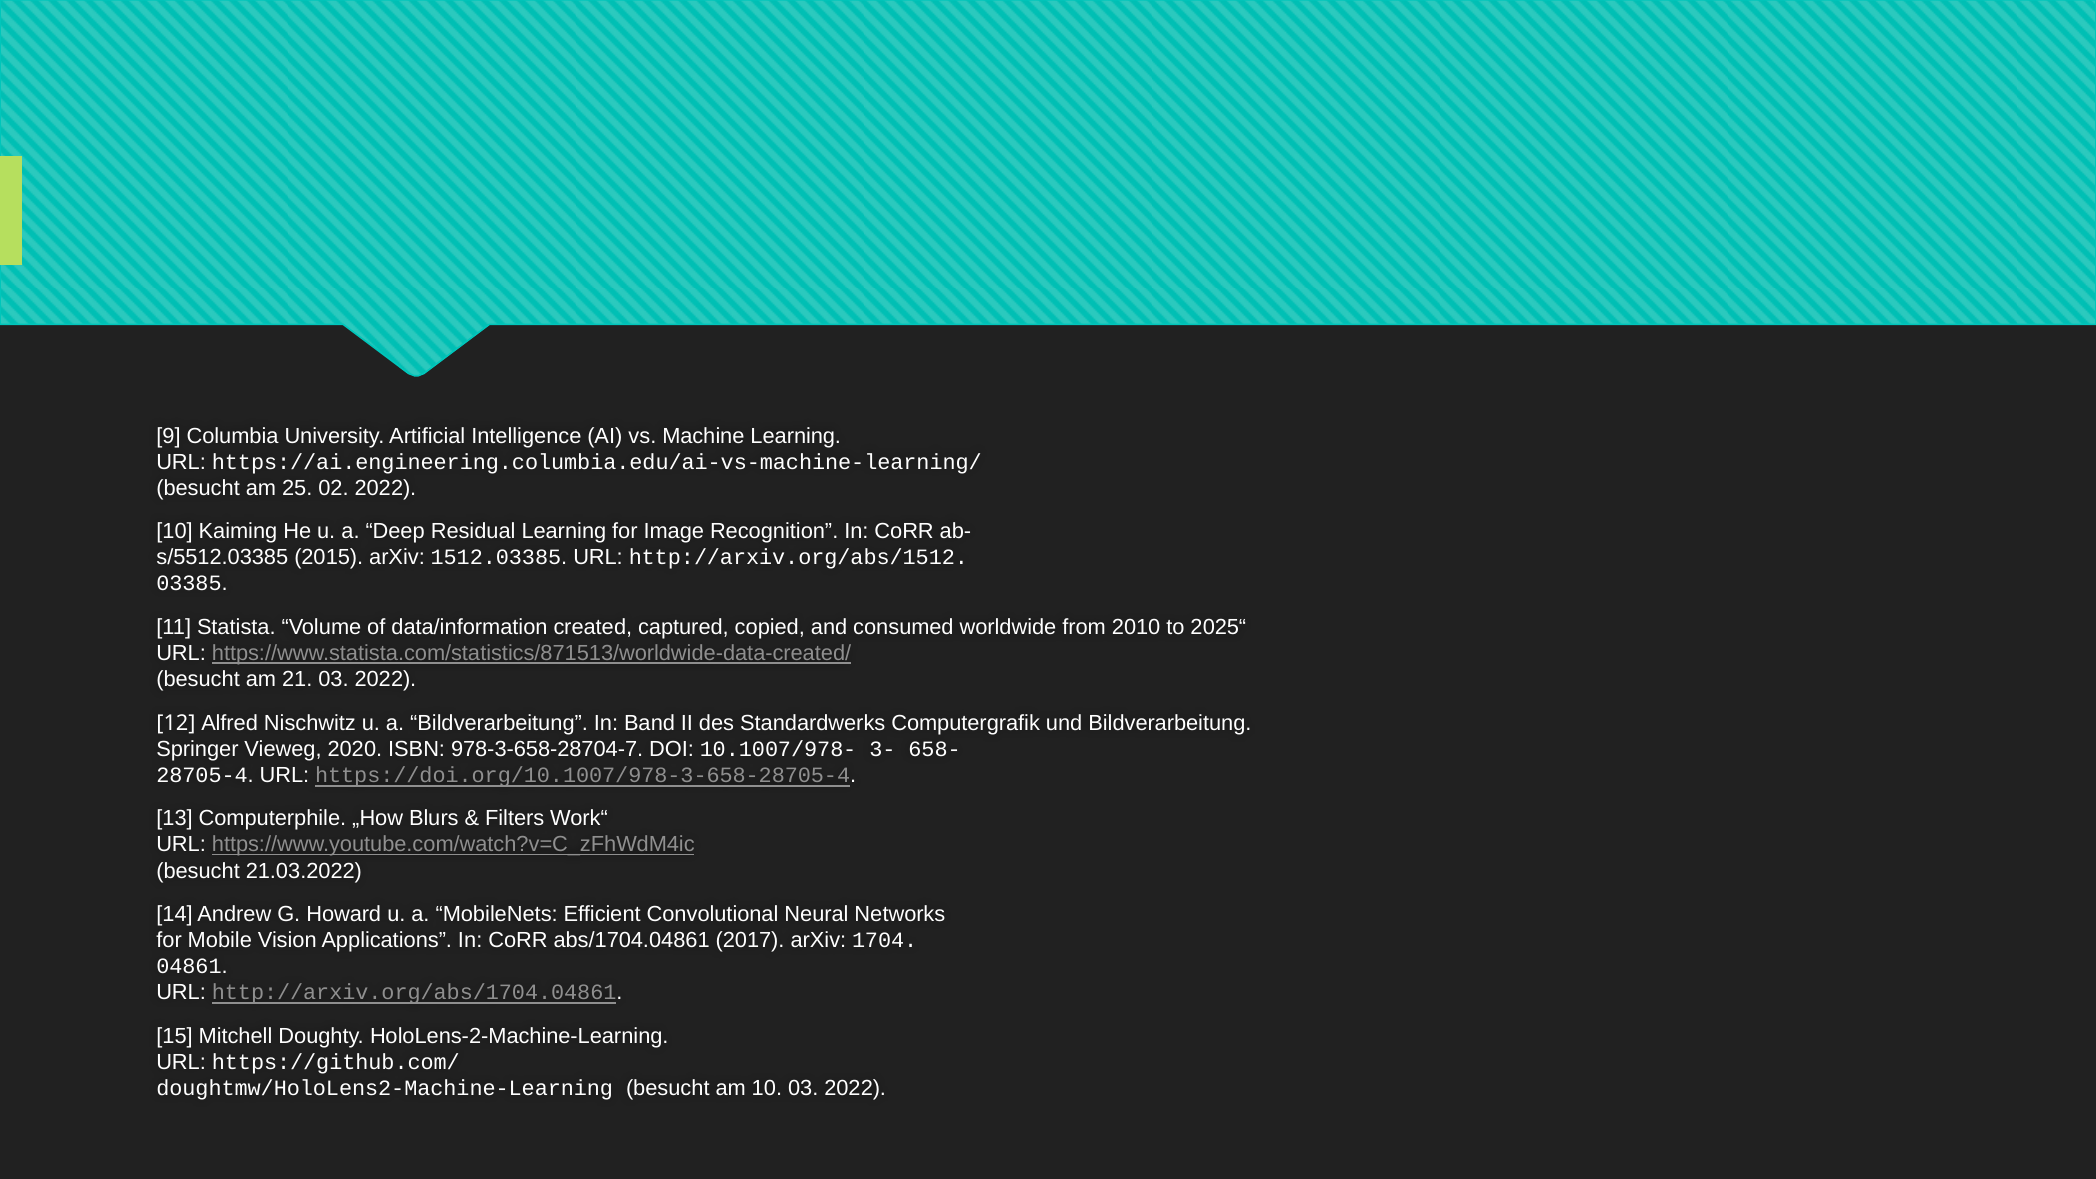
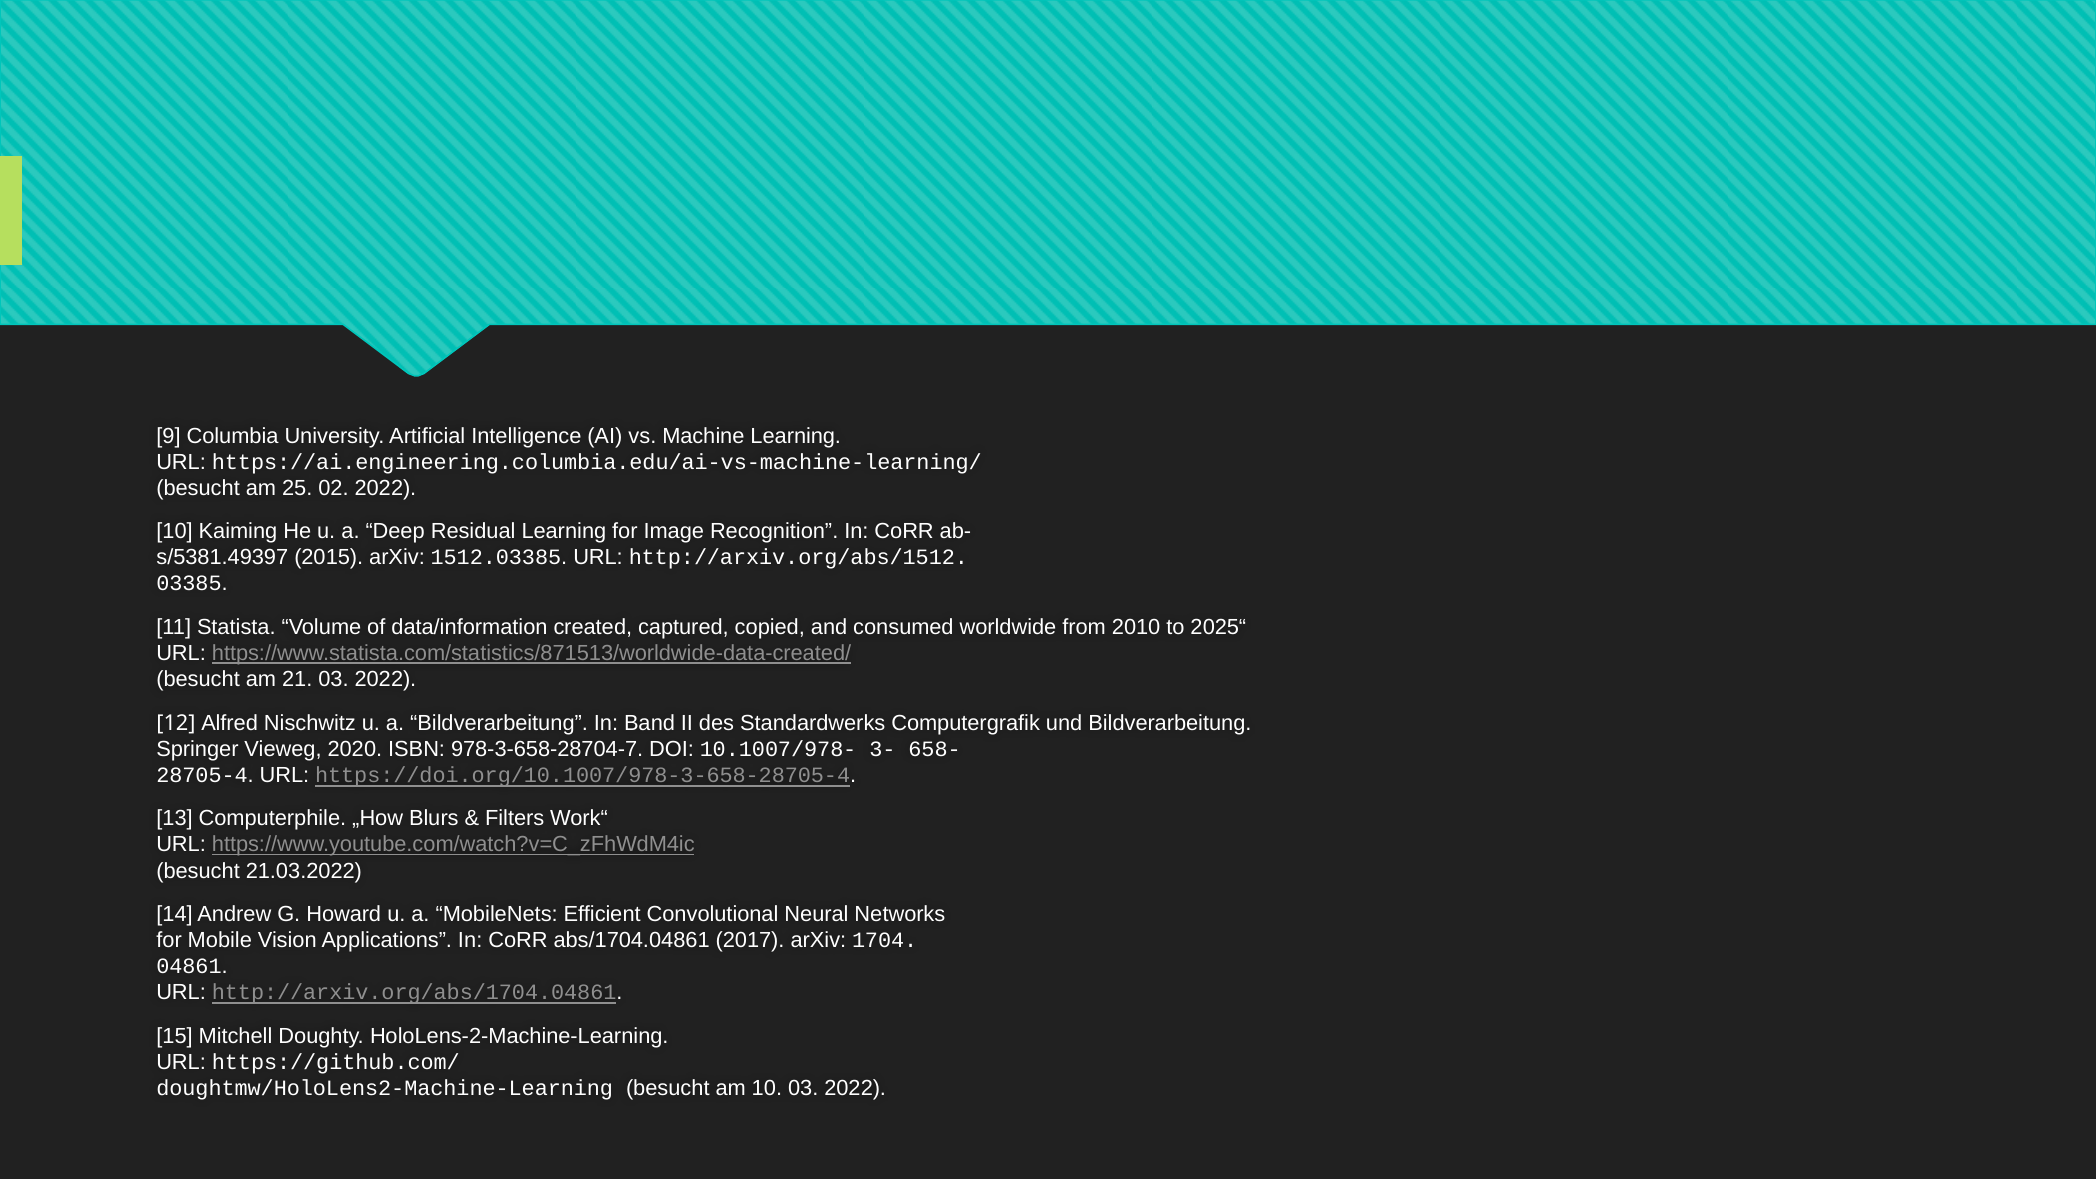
s/5512.03385: s/5512.03385 -> s/5381.49397
